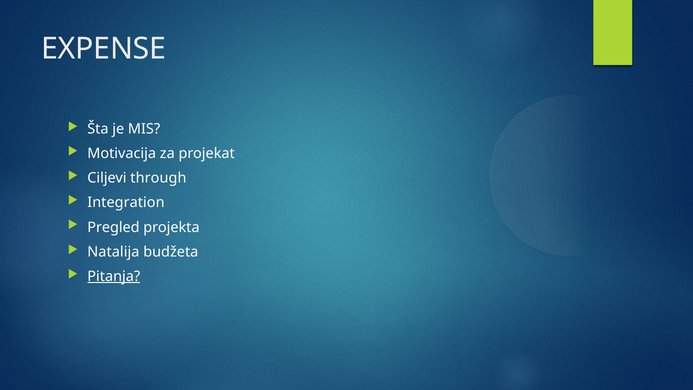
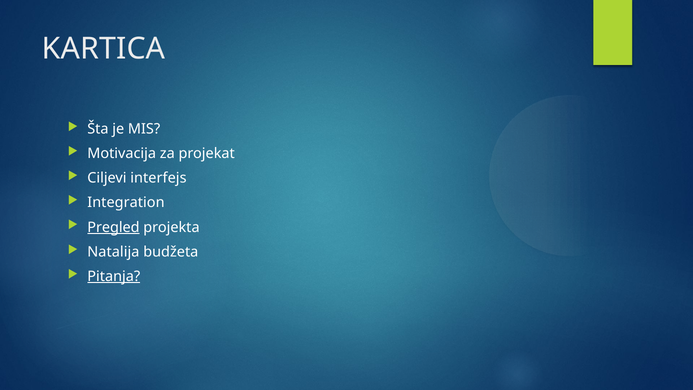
EXPENSE: EXPENSE -> KARTICA
through: through -> interfejs
Pregled underline: none -> present
